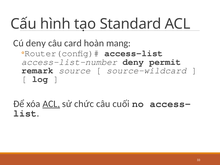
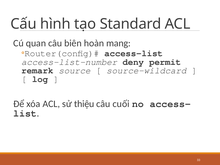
Cú deny: deny -> quan
card: card -> biên
ACL at (51, 104) underline: present -> none
chức: chức -> thiệu
